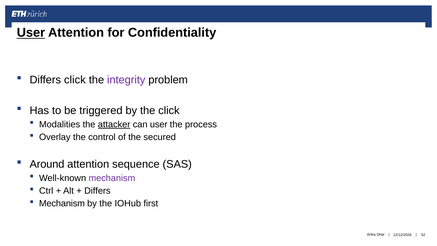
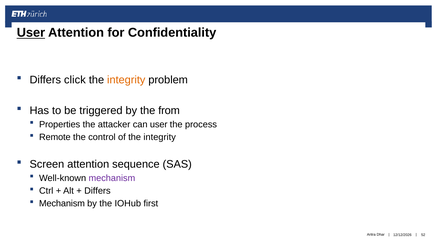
integrity at (126, 80) colour: purple -> orange
the click: click -> from
Modalities: Modalities -> Properties
attacker underline: present -> none
Overlay: Overlay -> Remote
of the secured: secured -> integrity
Around: Around -> Screen
